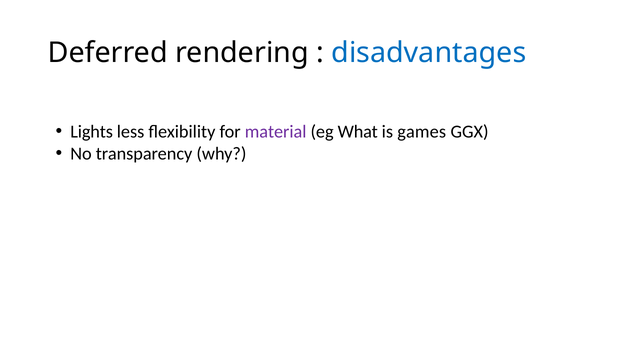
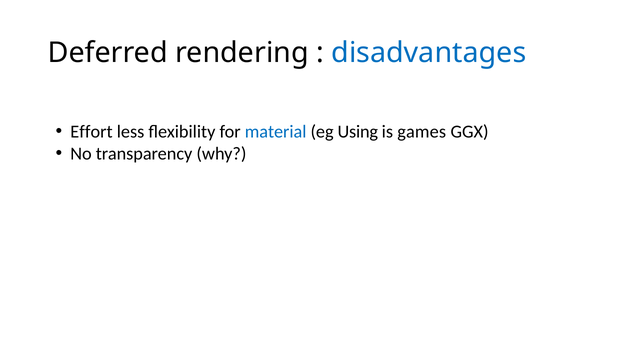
Lights: Lights -> Effort
material colour: purple -> blue
What: What -> Using
